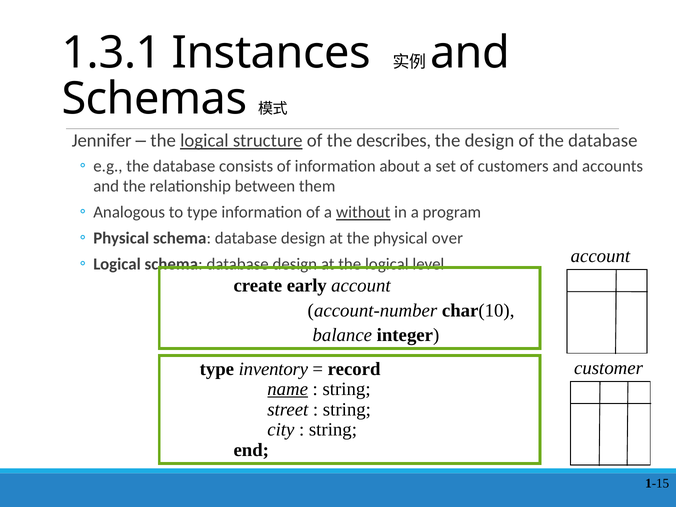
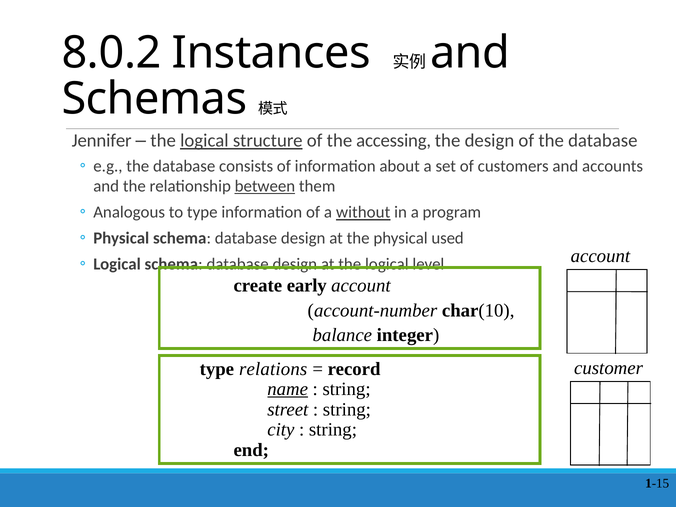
1.3.1: 1.3.1 -> 8.0.2
describes: describes -> accessing
between underline: none -> present
over: over -> used
inventory: inventory -> relations
